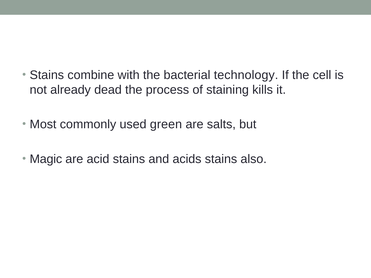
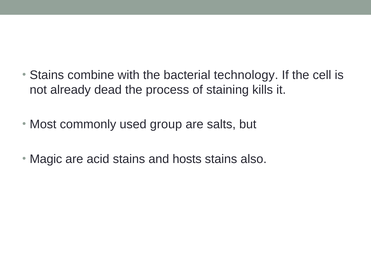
green: green -> group
acids: acids -> hosts
